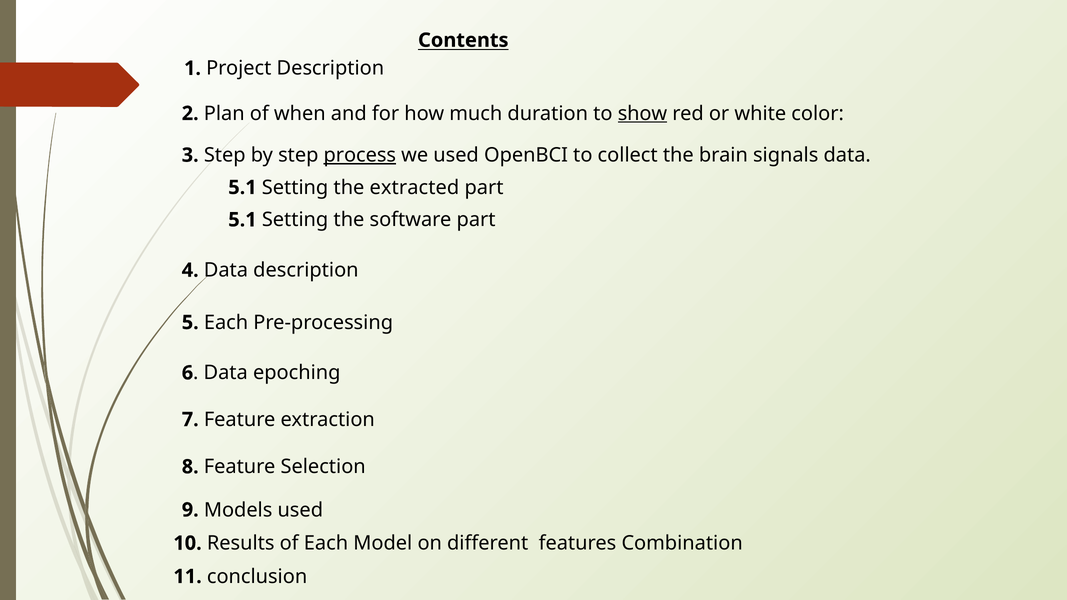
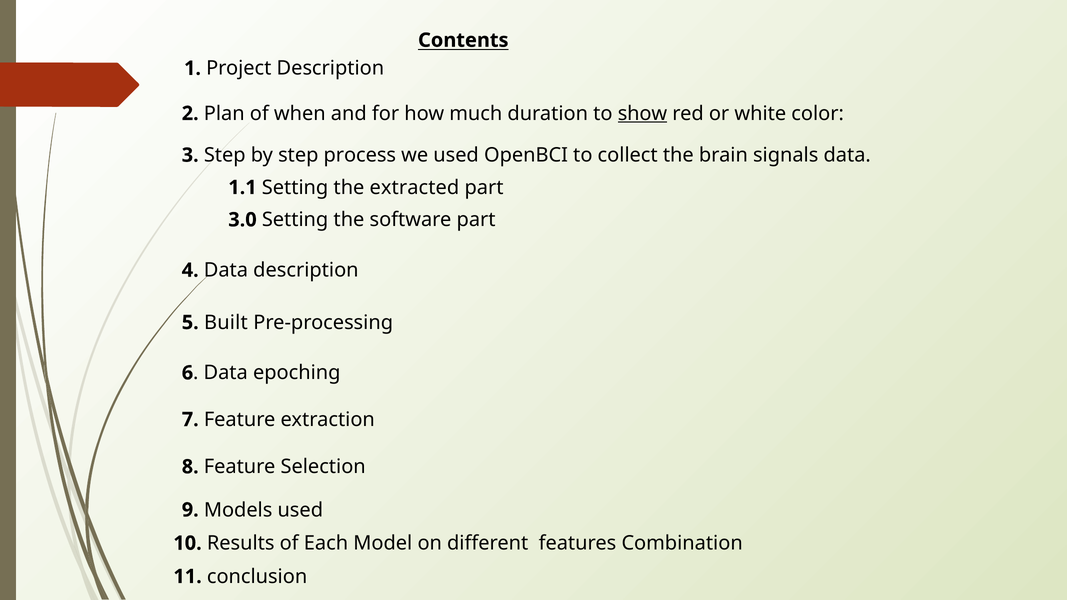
process underline: present -> none
5.1 at (242, 188): 5.1 -> 1.1
5.1 at (242, 220): 5.1 -> 3.0
5 Each: Each -> Built
